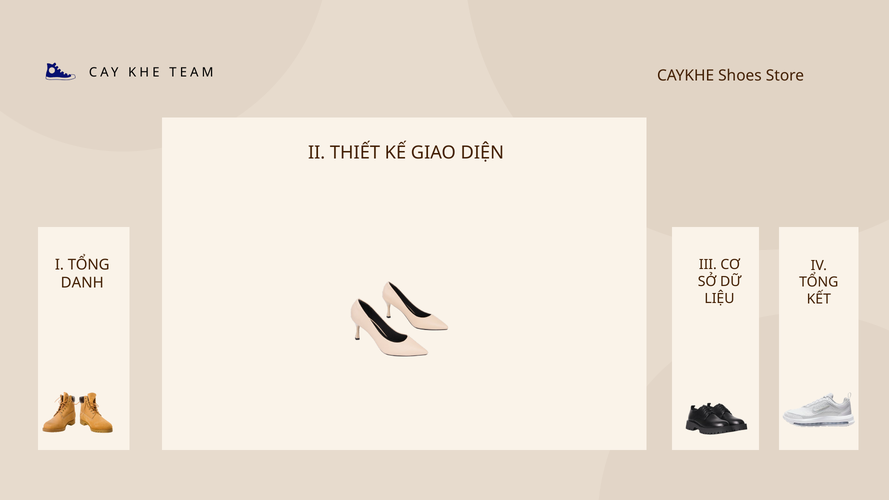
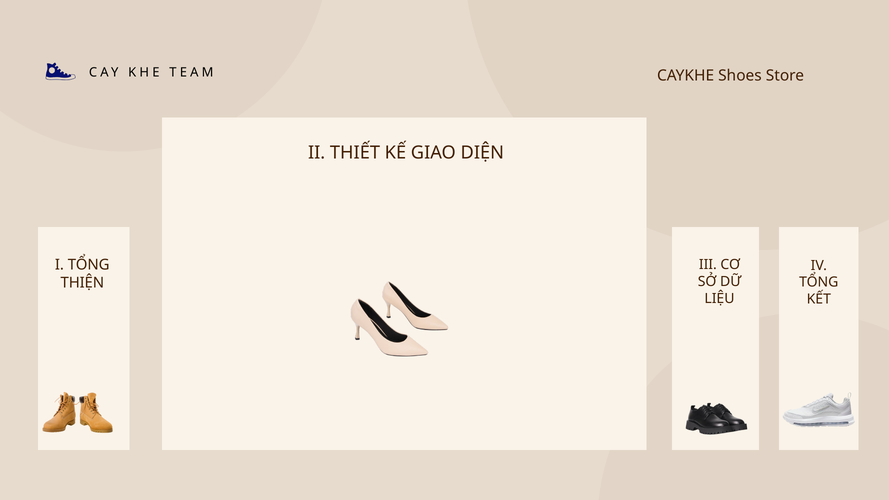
DANH: DANH -> THIỆN
